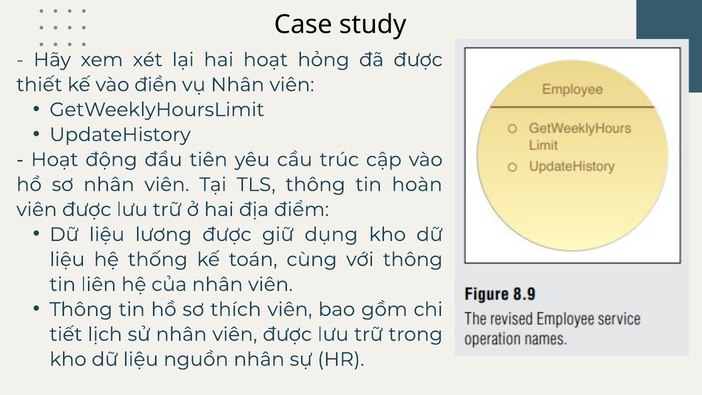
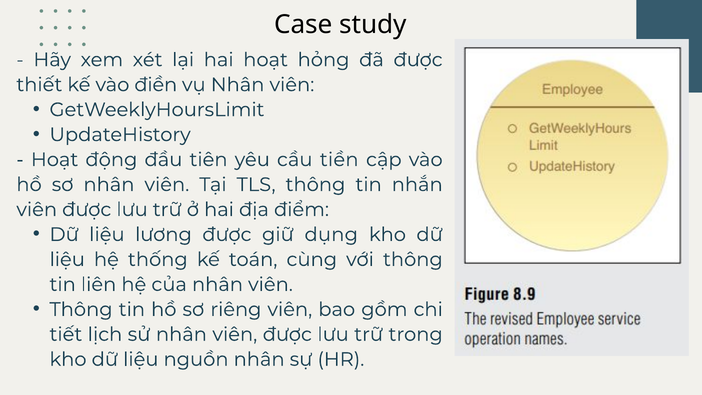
trúc: trúc -> tiền
hoàn: hoàn -> nhắn
thích: thích -> riêng
